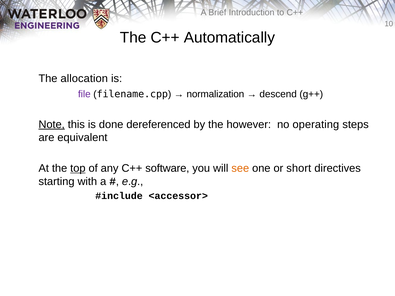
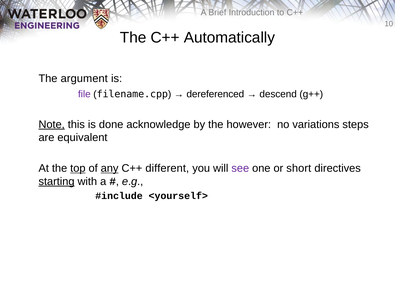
allocation: allocation -> argument
normalization: normalization -> dereferenced
dereferenced: dereferenced -> acknowledge
operating: operating -> variations
any underline: none -> present
software: software -> different
see colour: orange -> purple
starting underline: none -> present
<accessor>: <accessor> -> <yourself>
